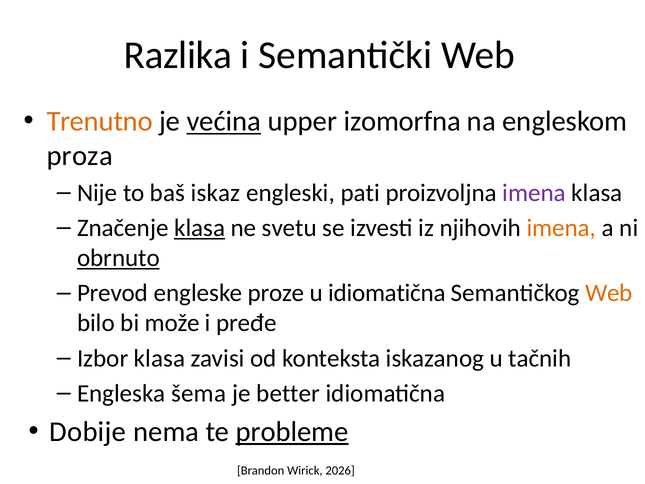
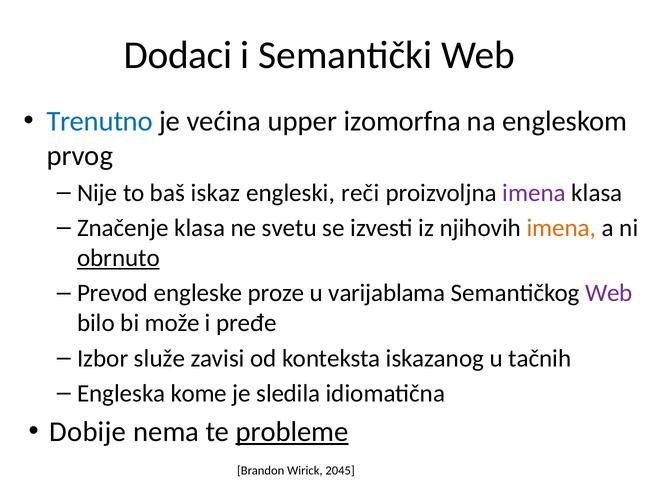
Razlika: Razlika -> Dodaci
Trenutno colour: orange -> blue
većina underline: present -> none
proza: proza -> prvog
pati: pati -> reči
klasa at (200, 228) underline: present -> none
u idiomatična: idiomatična -> varijablama
Web at (609, 293) colour: orange -> purple
Izbor klasa: klasa -> služe
šema: šema -> kome
better: better -> sledila
2026: 2026 -> 2045
